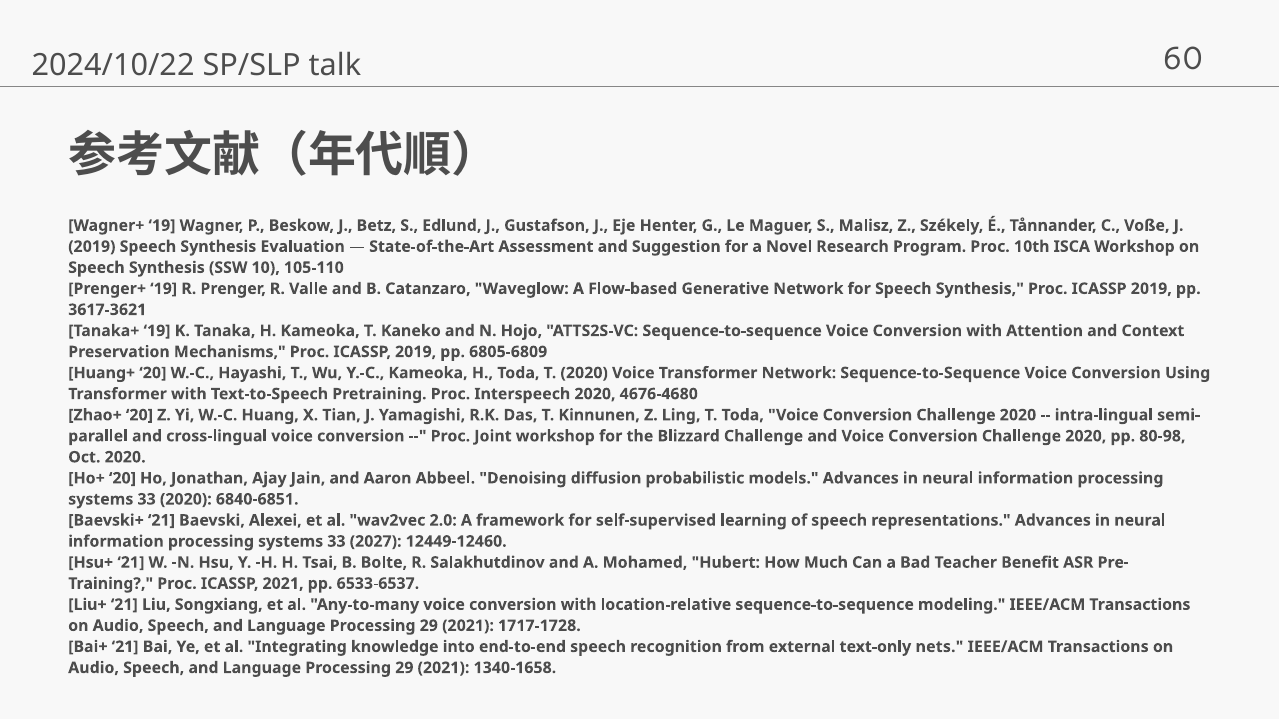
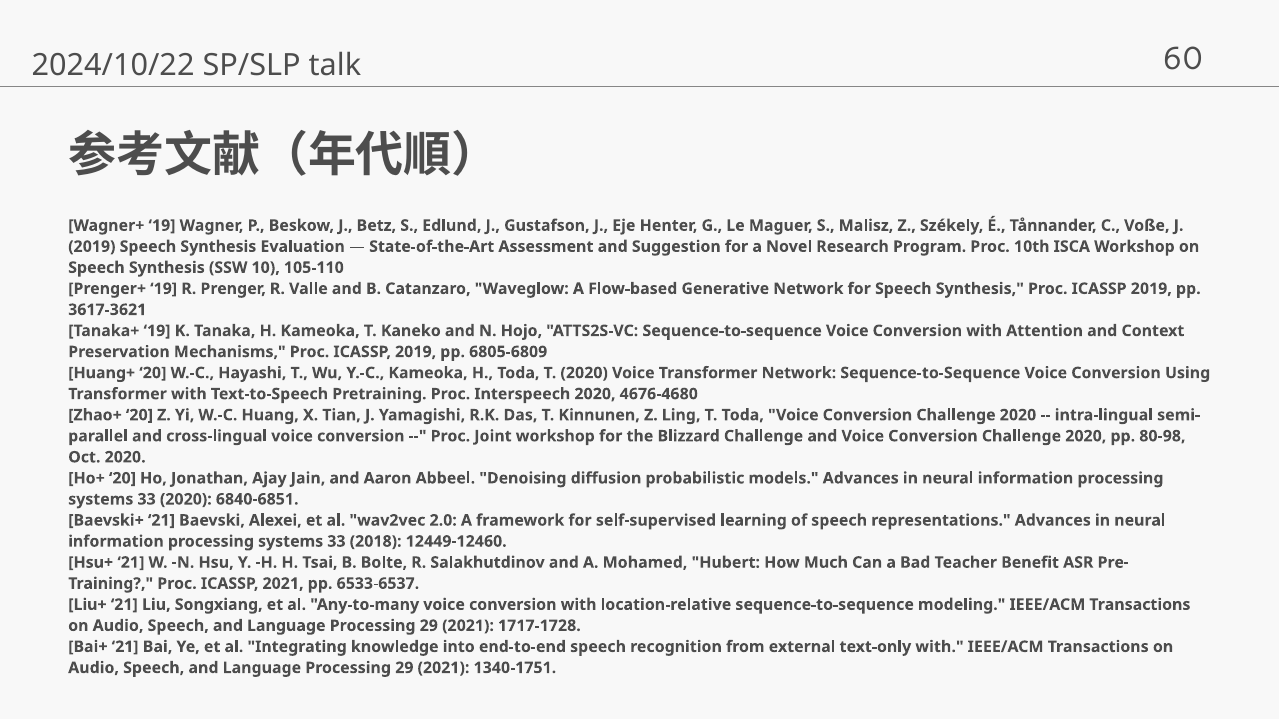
2027: 2027 -> 2018
text-only nets: nets -> with
1340-1658: 1340-1658 -> 1340-1751
